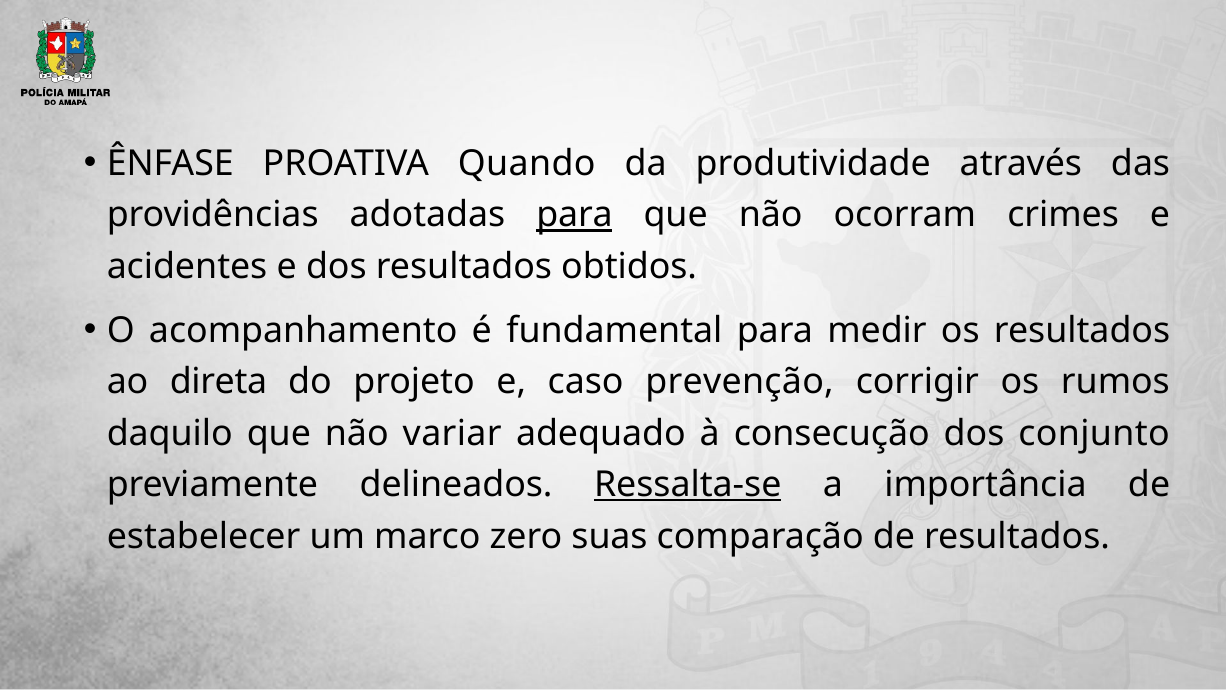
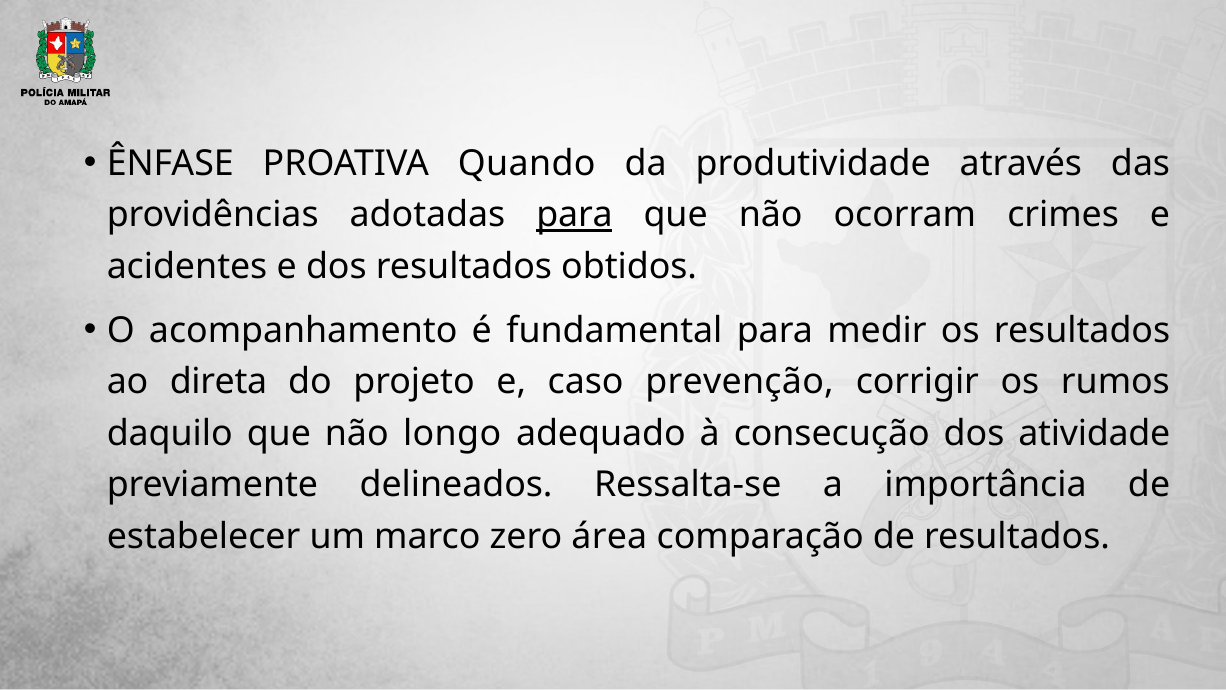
variar: variar -> longo
conjunto: conjunto -> atividade
Ressalta-se underline: present -> none
suas: suas -> área
